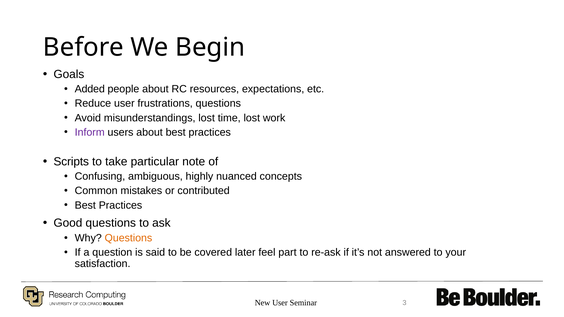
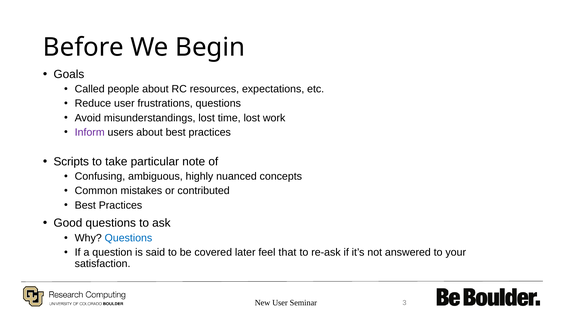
Added: Added -> Called
Questions at (128, 238) colour: orange -> blue
part: part -> that
